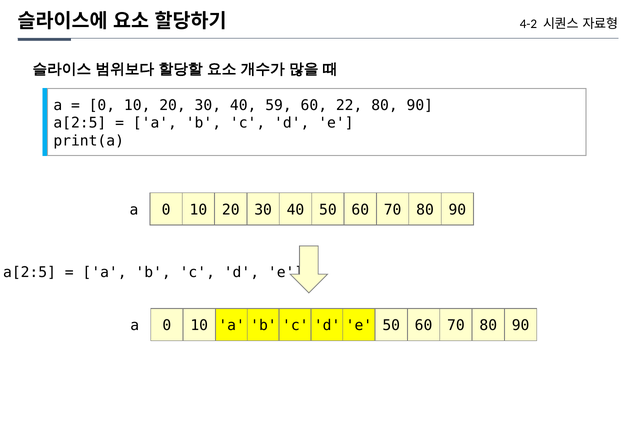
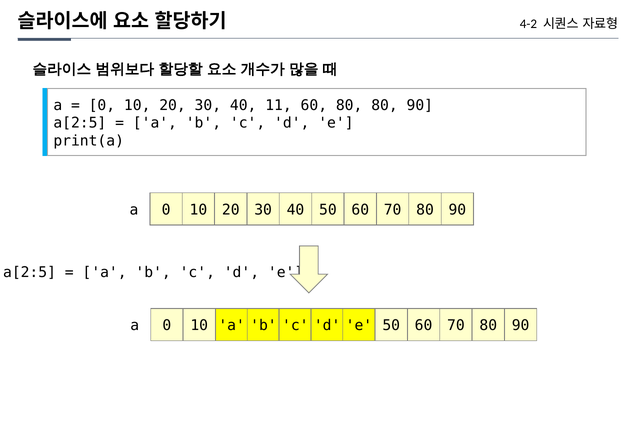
59: 59 -> 11
60 22: 22 -> 80
